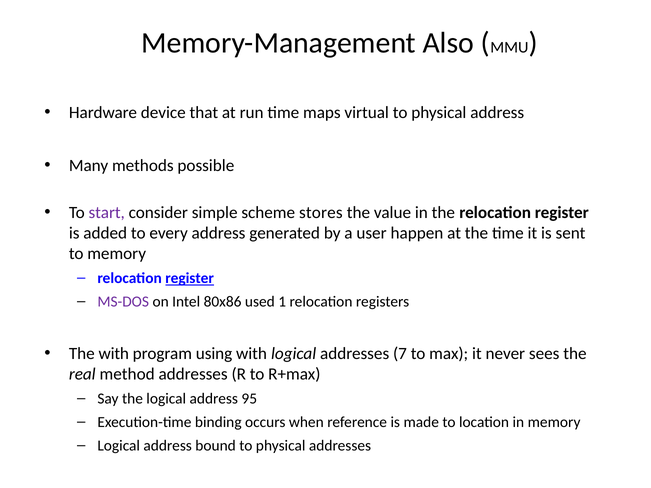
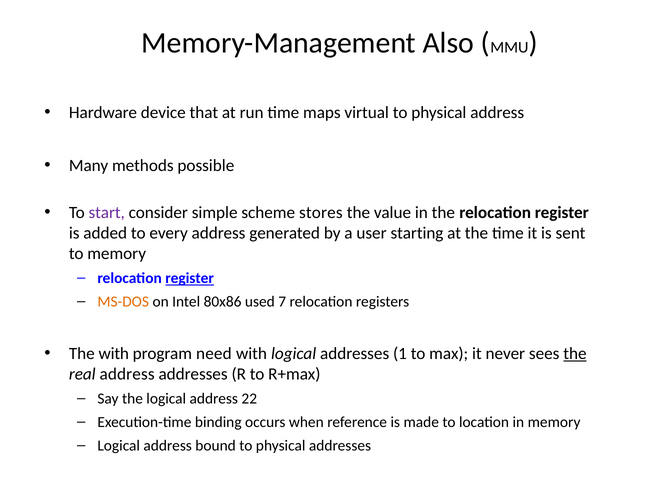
happen: happen -> starting
MS-DOS colour: purple -> orange
1: 1 -> 7
using: using -> need
7: 7 -> 1
the at (575, 354) underline: none -> present
real method: method -> address
95: 95 -> 22
